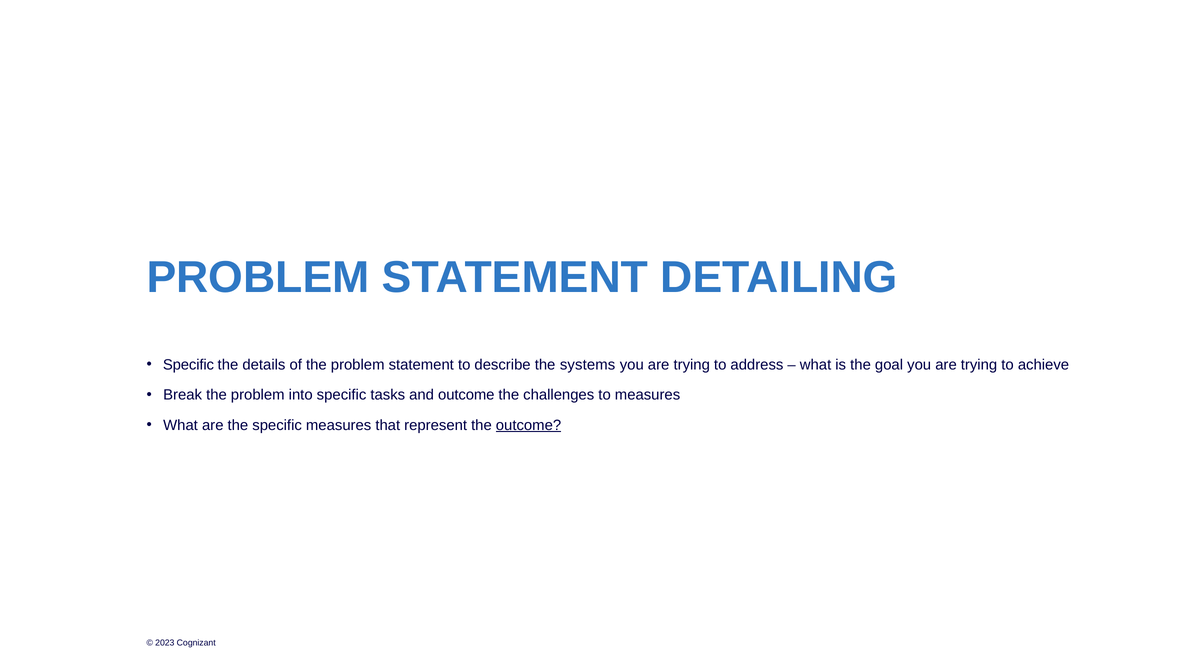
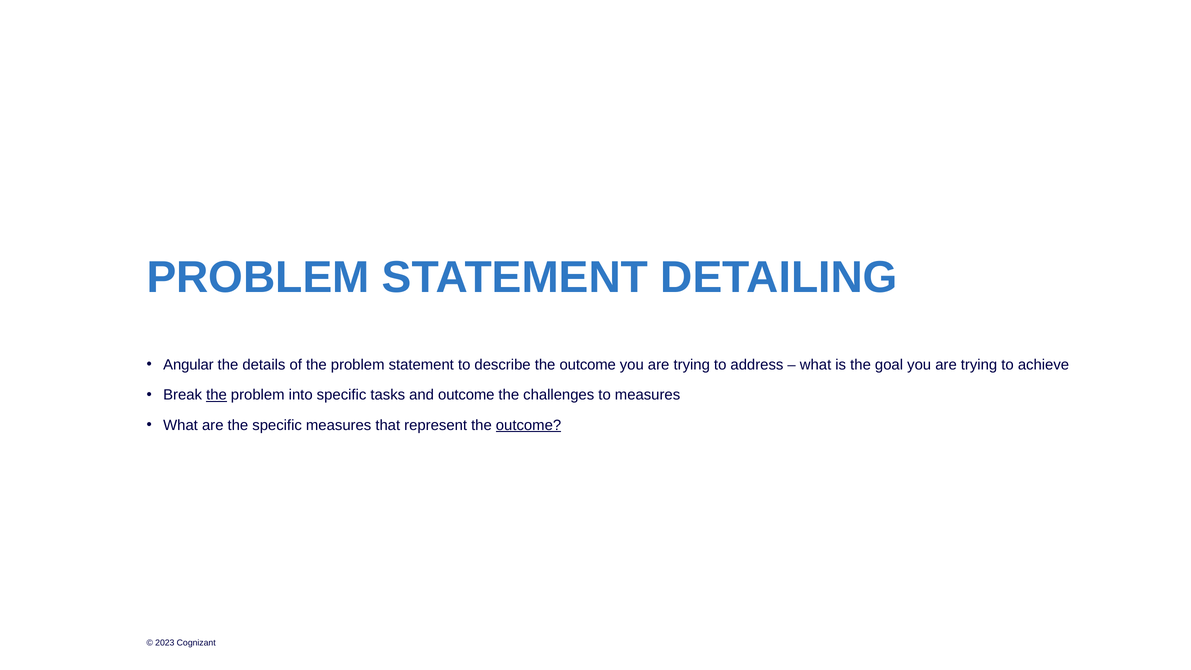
Specific at (188, 365): Specific -> Angular
describe the systems: systems -> outcome
the at (216, 395) underline: none -> present
